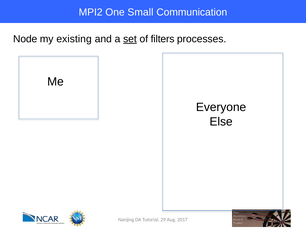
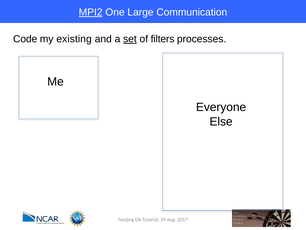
MPI2 underline: none -> present
Small: Small -> Large
Node: Node -> Code
